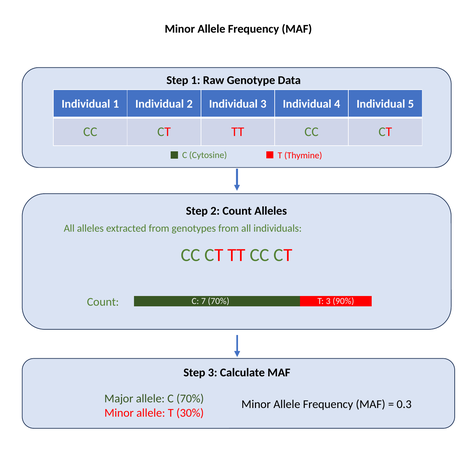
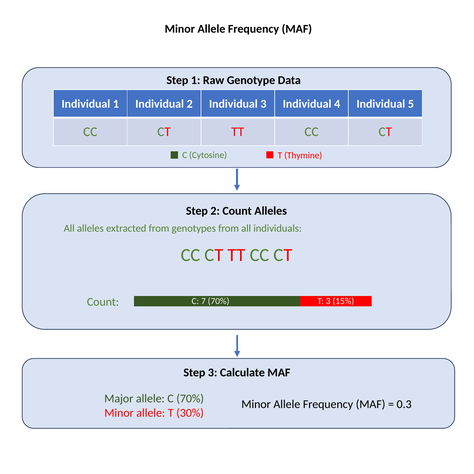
90%: 90% -> 15%
